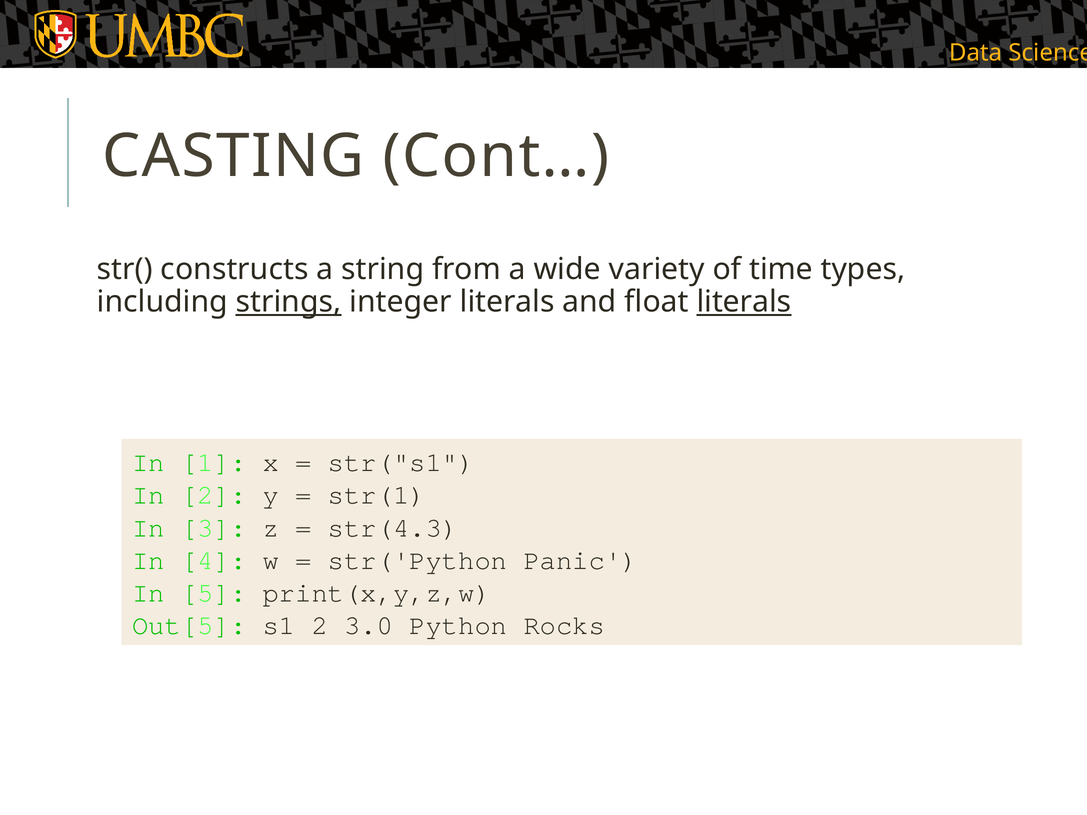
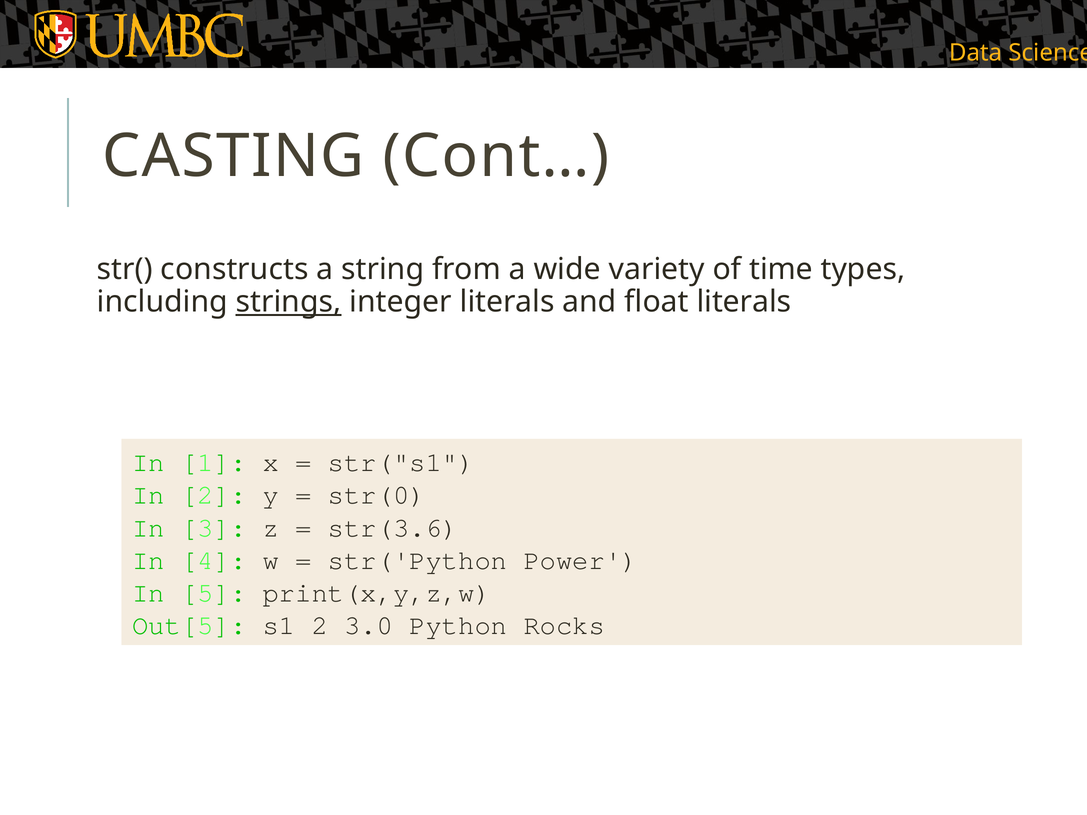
literals at (744, 302) underline: present -> none
str(1: str(1 -> str(0
str(4.3: str(4.3 -> str(3.6
Panic: Panic -> Power
